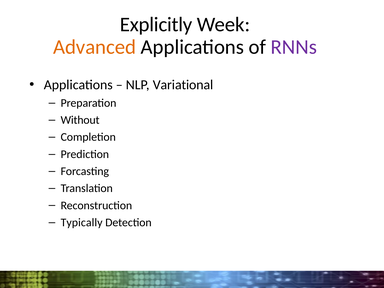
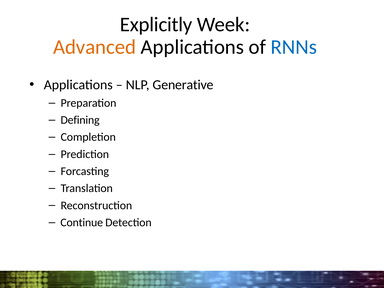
RNNs colour: purple -> blue
Variational: Variational -> Generative
Without: Without -> Defining
Typically: Typically -> Continue
